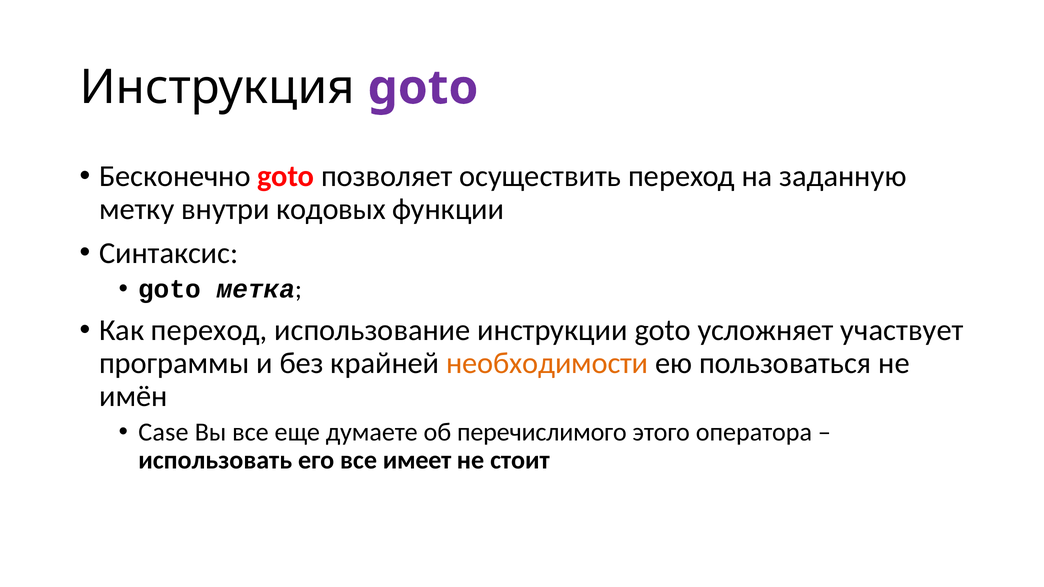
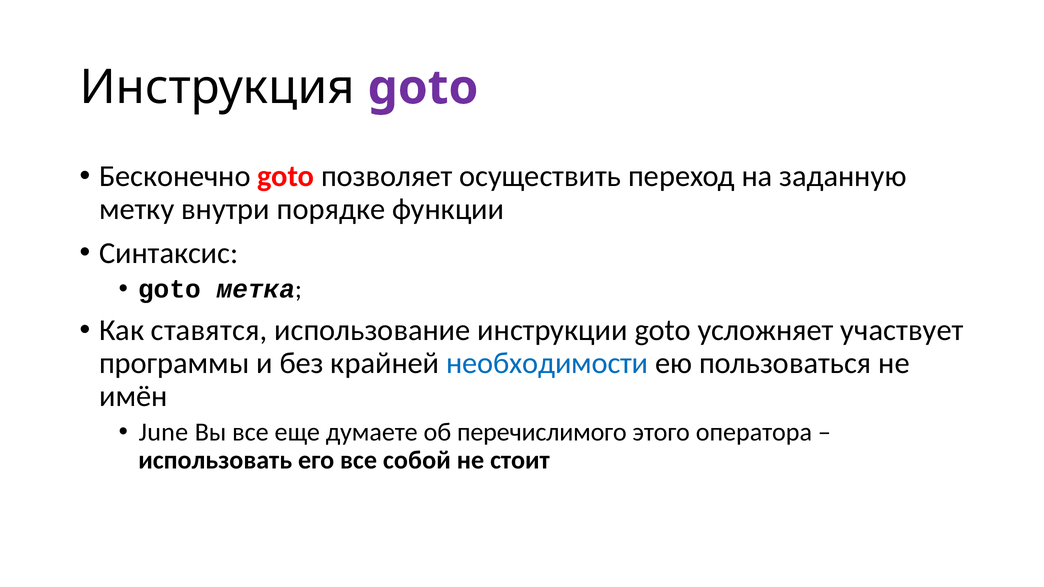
кодовых: кодовых -> порядке
Как переход: переход -> ставятся
необходимости colour: orange -> blue
Case: Case -> June
имеет: имеет -> собой
